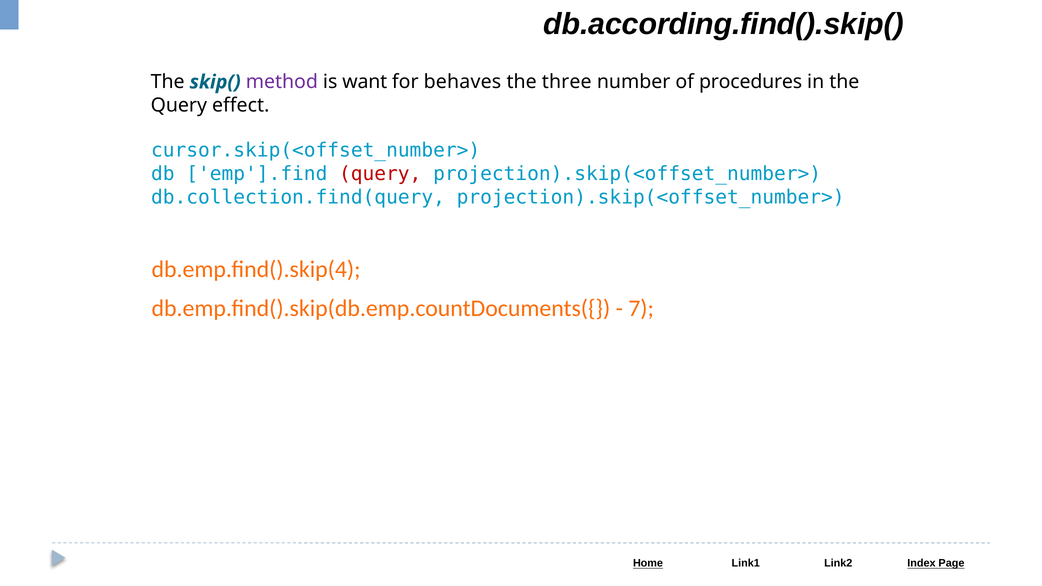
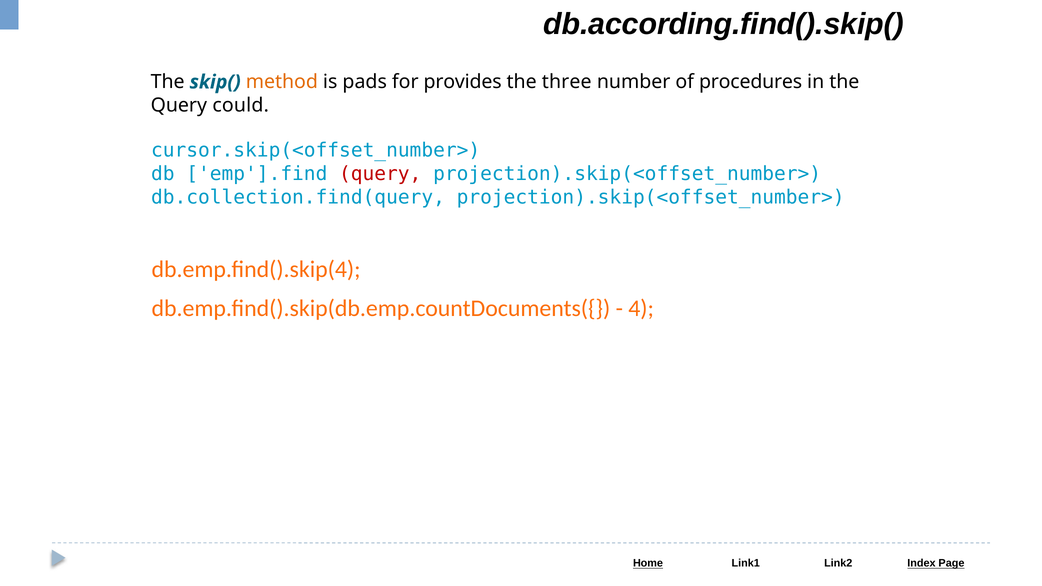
method colour: purple -> orange
want: want -> pads
behaves: behaves -> provides
effect: effect -> could
7: 7 -> 4
